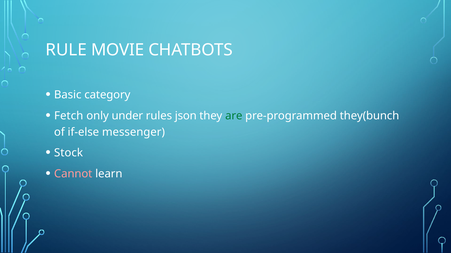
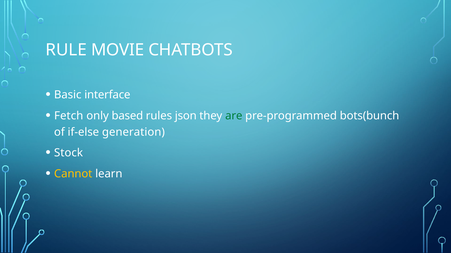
category: category -> interface
under: under -> based
they(bunch: they(bunch -> bots(bunch
messenger: messenger -> generation
Cannot colour: pink -> yellow
